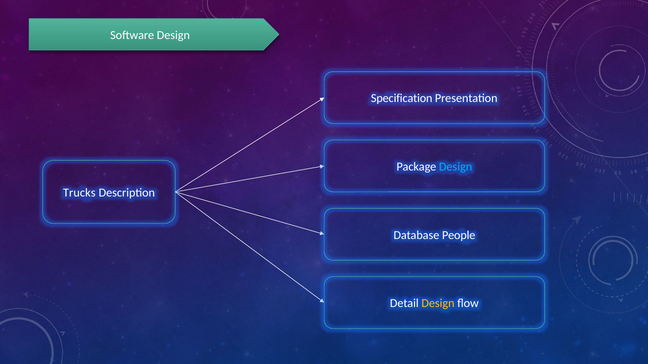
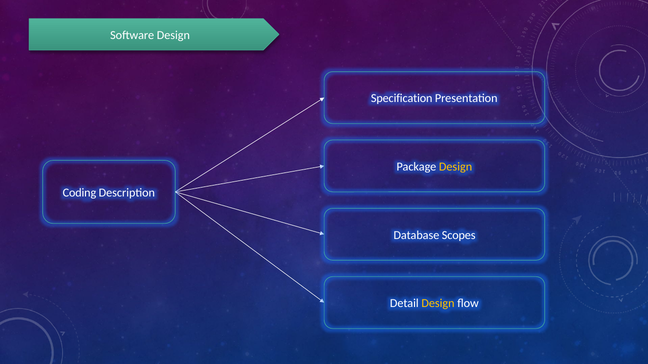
Design at (456, 167) colour: light blue -> yellow
Trucks: Trucks -> Coding
People: People -> Scopes
